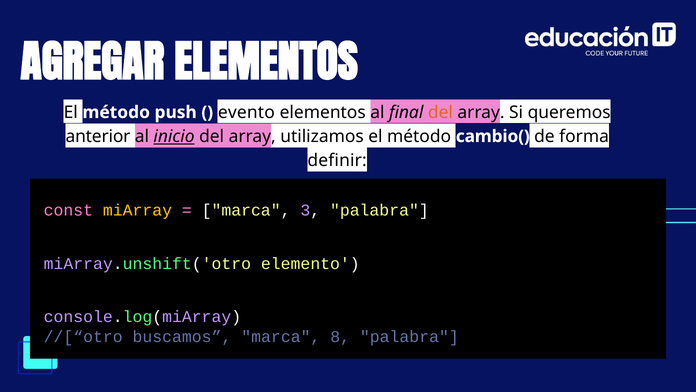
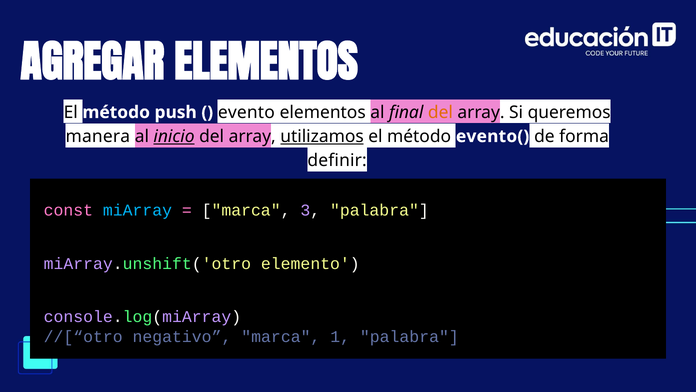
anterior: anterior -> manera
utilizamos underline: none -> present
cambio(: cambio( -> evento(
miArray colour: yellow -> light blue
buscamos: buscamos -> negativo
8: 8 -> 1
